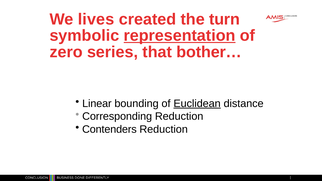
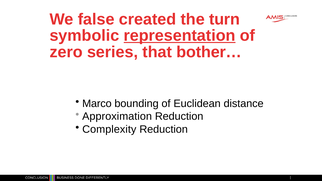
lives: lives -> false
Linear: Linear -> Marco
Euclidean underline: present -> none
Corresponding: Corresponding -> Approximation
Contenders: Contenders -> Complexity
